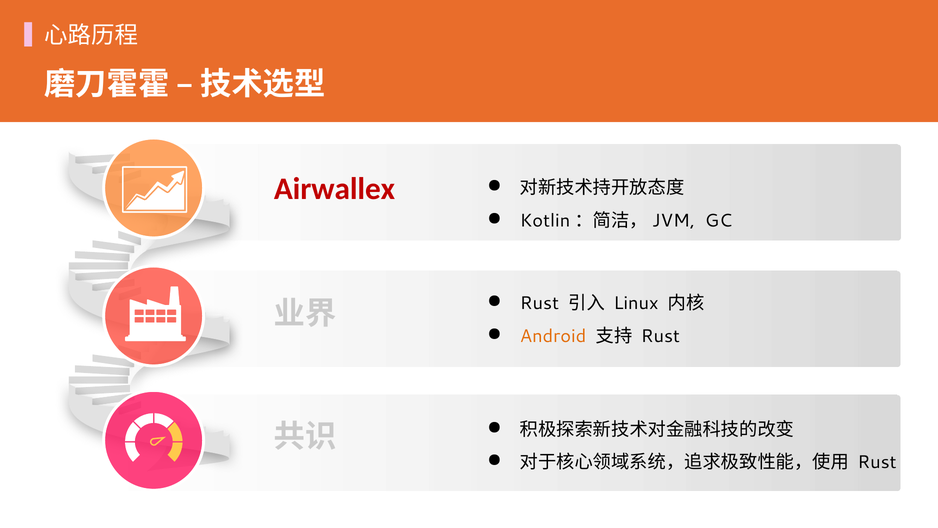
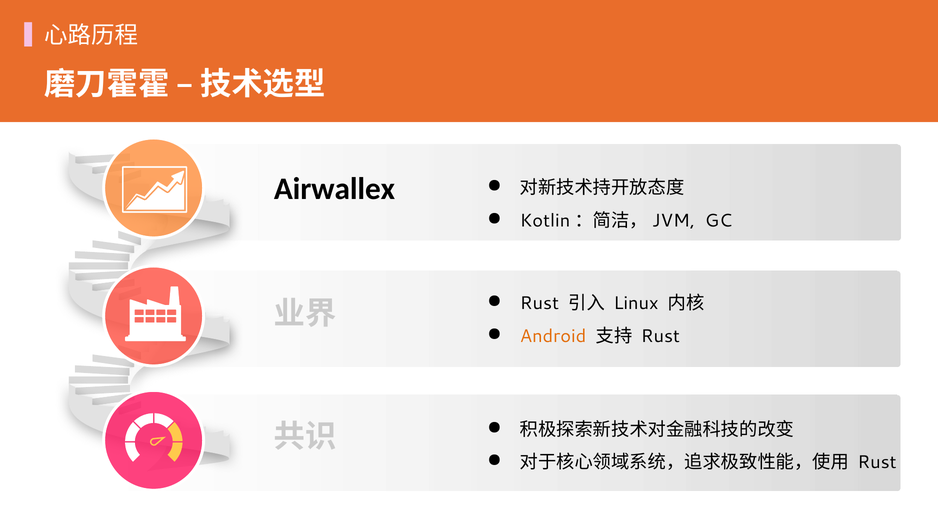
Airwallex colour: red -> black
